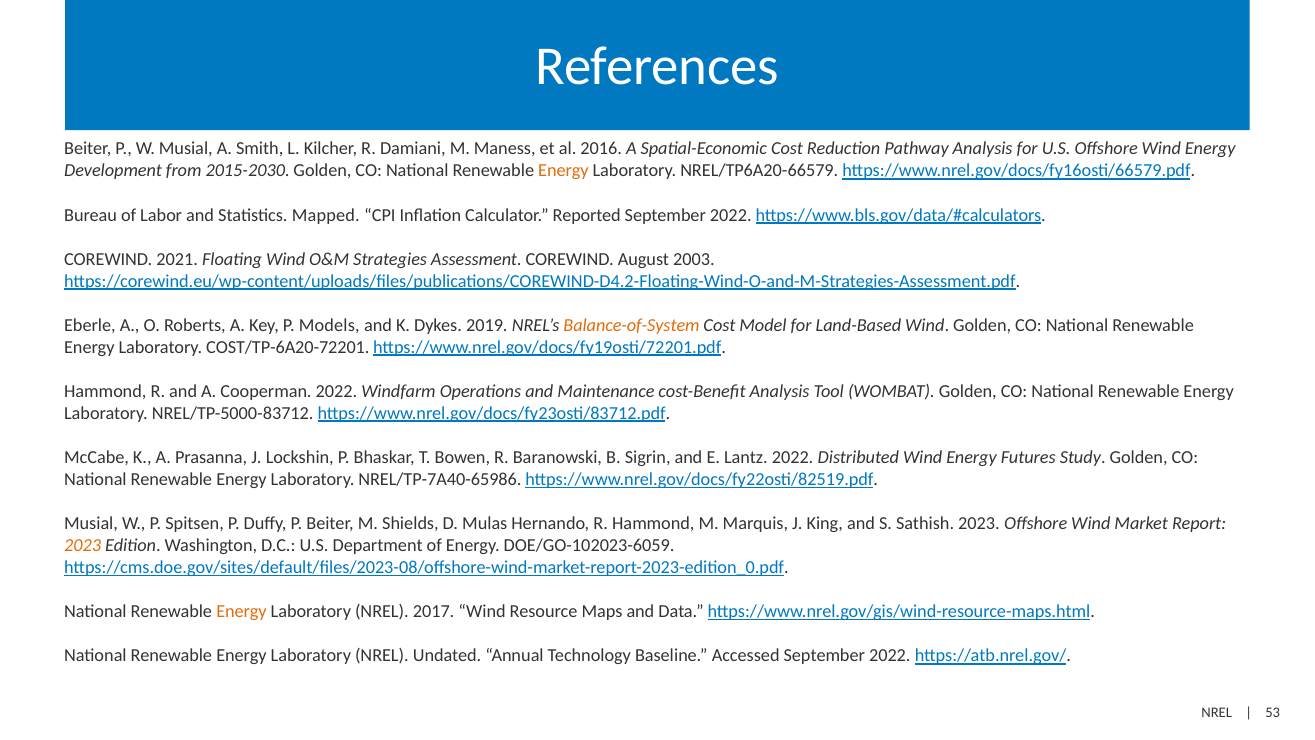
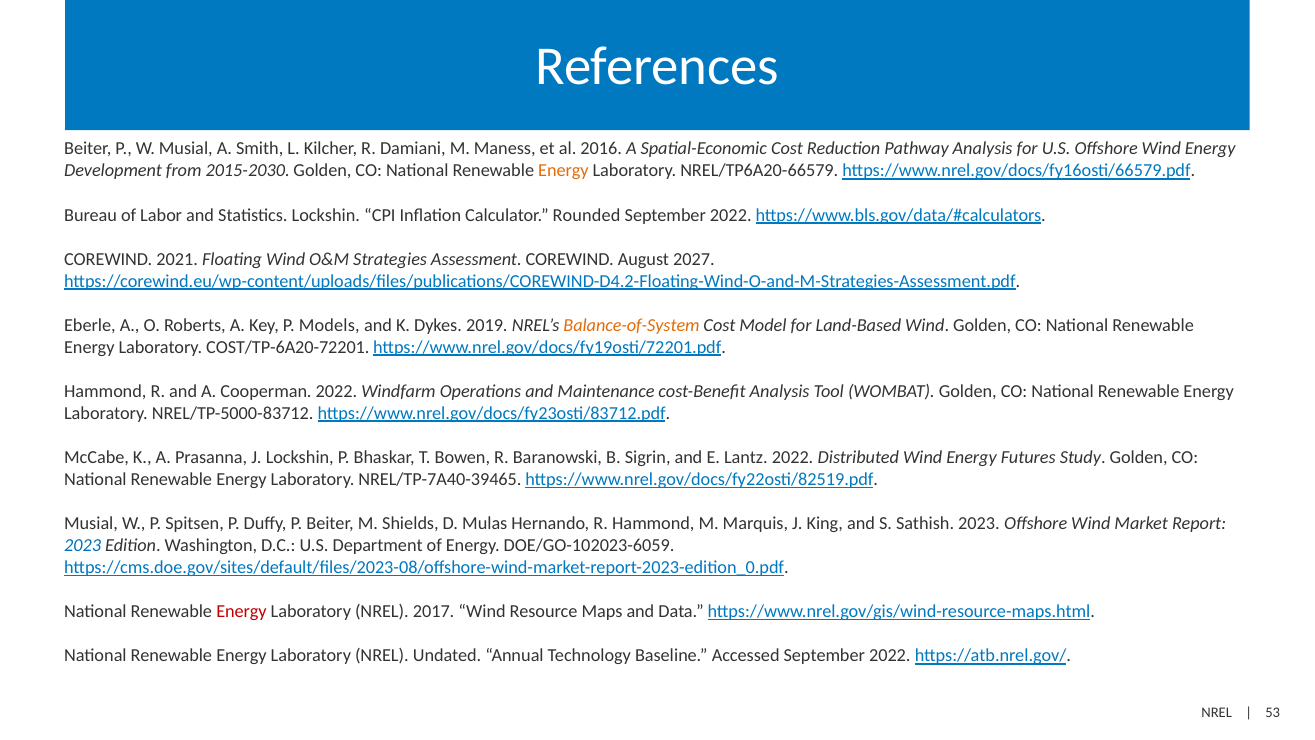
Statistics Mapped: Mapped -> Lockshin
Reported: Reported -> Rounded
2003: 2003 -> 2027
NREL/TP-7A40-65986: NREL/TP-7A40-65986 -> NREL/TP-7A40-39465
2023 at (83, 545) colour: orange -> blue
Energy at (242, 611) colour: orange -> red
